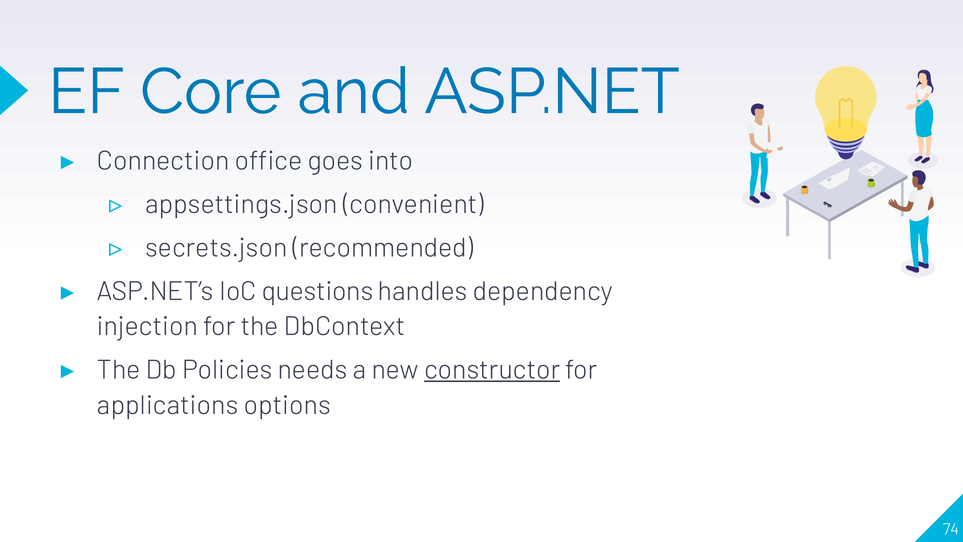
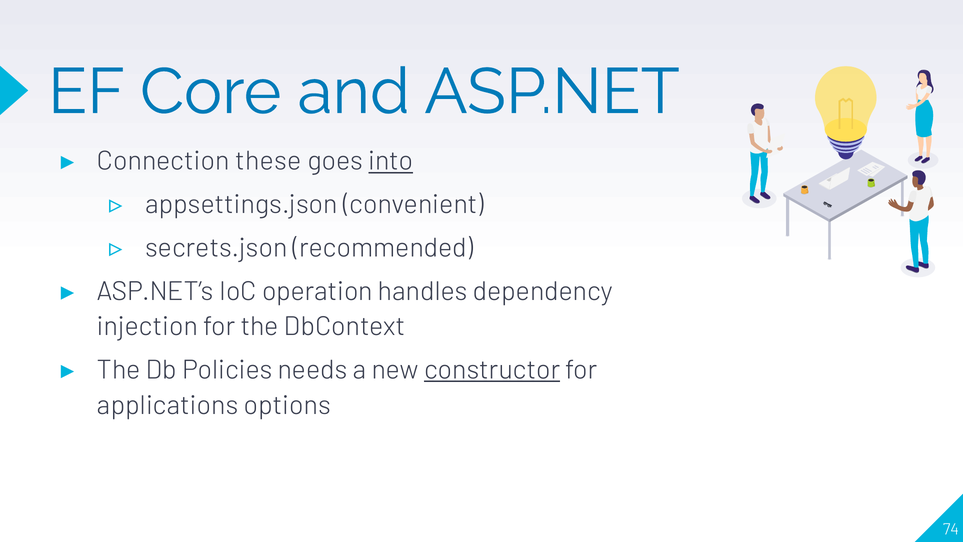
office: office -> these
into underline: none -> present
questions: questions -> operation
